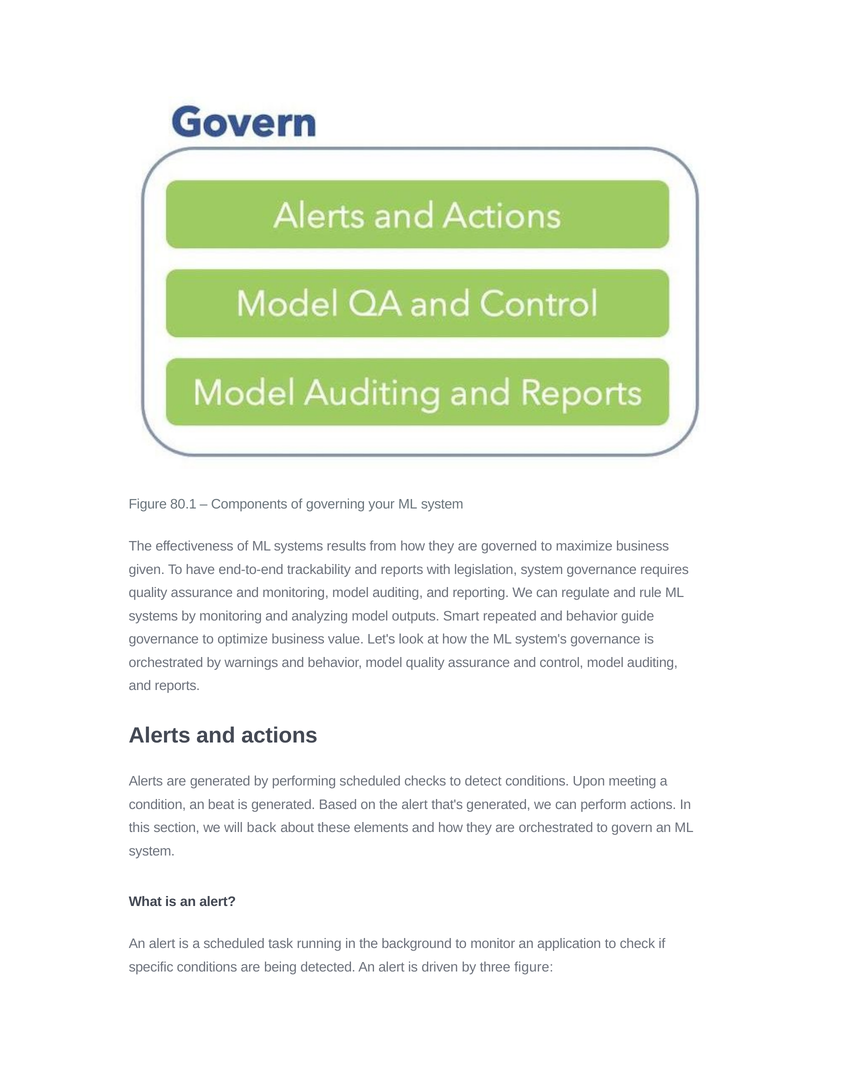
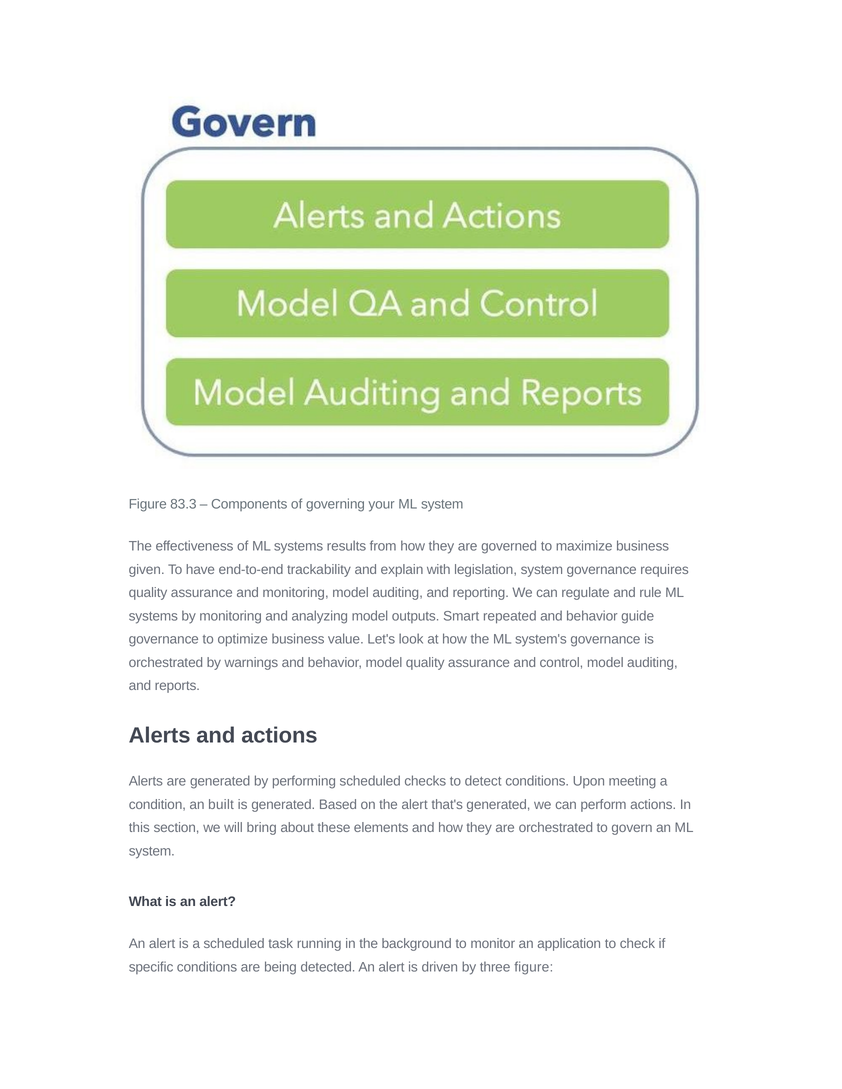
80.1: 80.1 -> 83.3
trackability and reports: reports -> explain
beat: beat -> built
back: back -> bring
